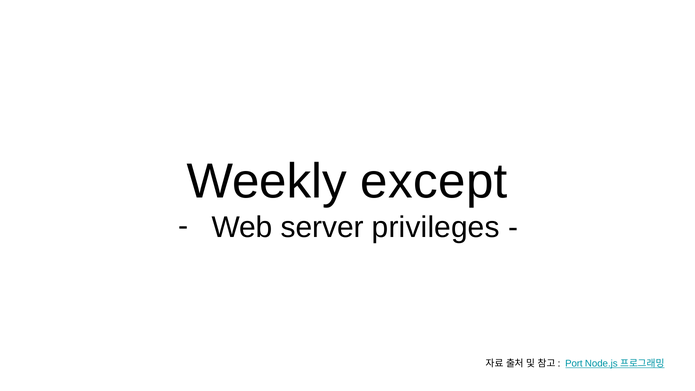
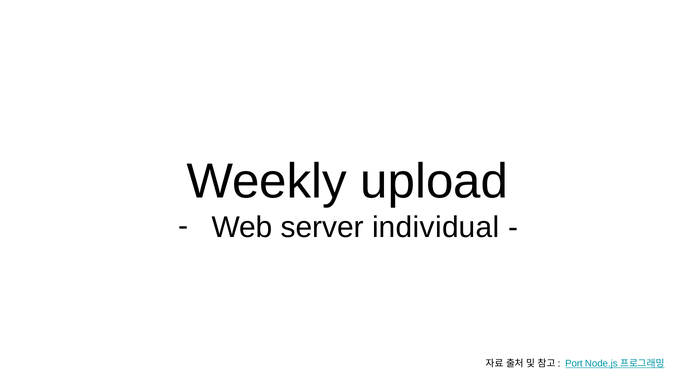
except: except -> upload
privileges: privileges -> individual
